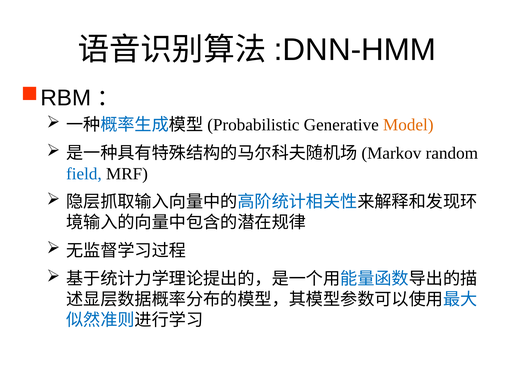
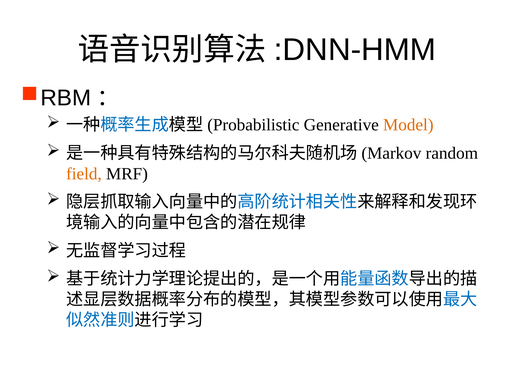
field colour: blue -> orange
